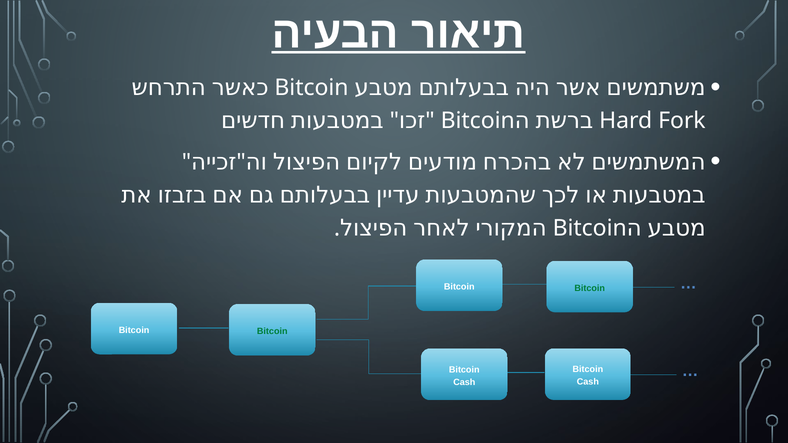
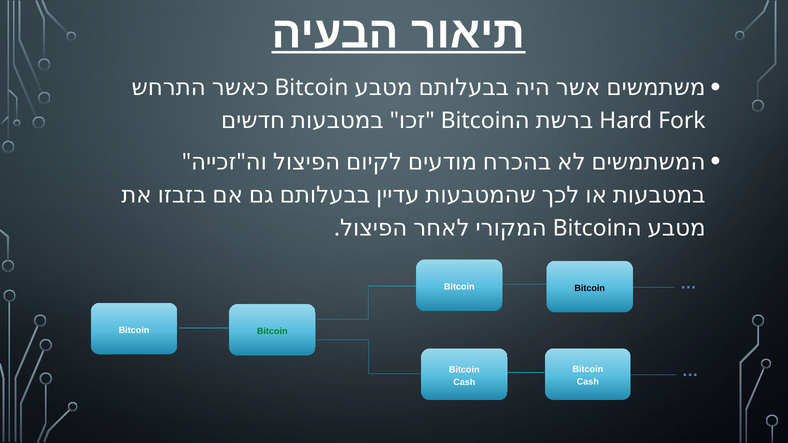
Bitcoin at (590, 288) colour: green -> black
